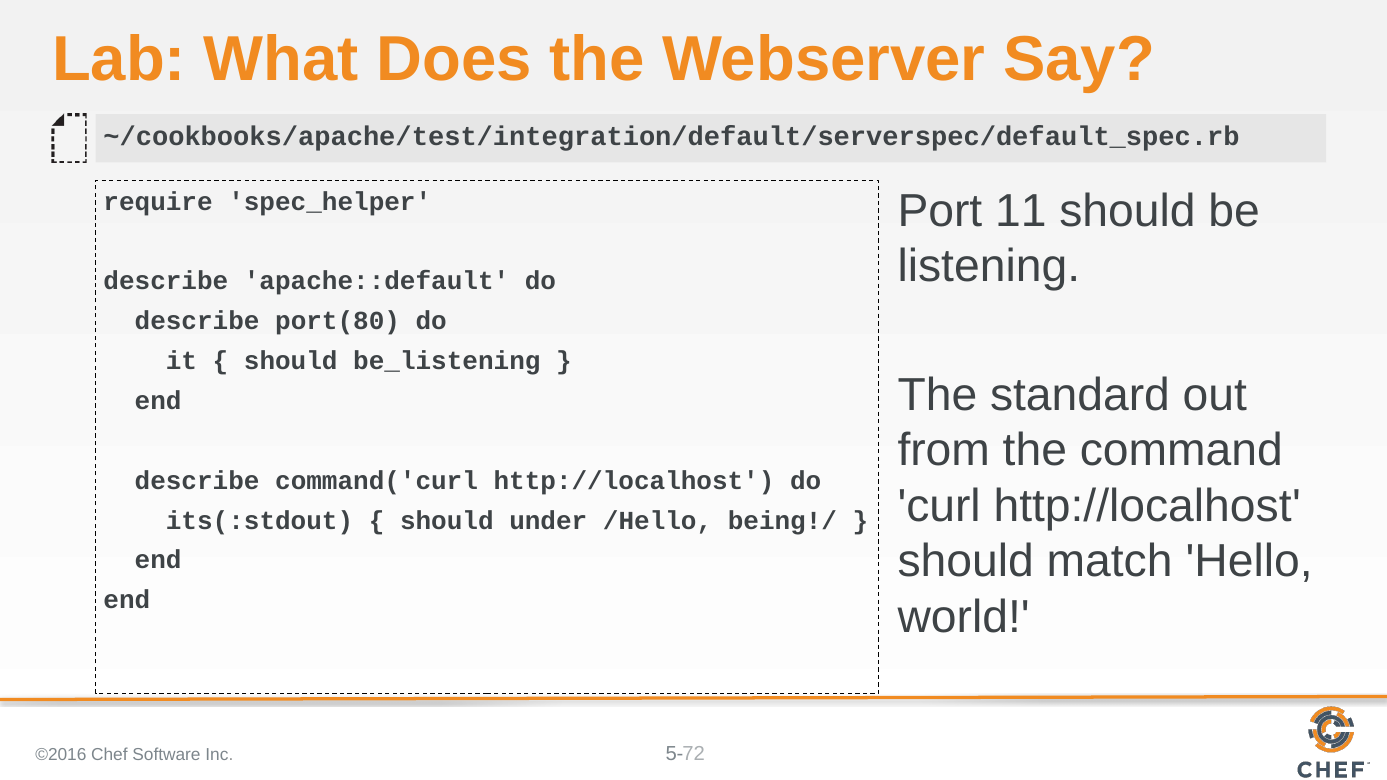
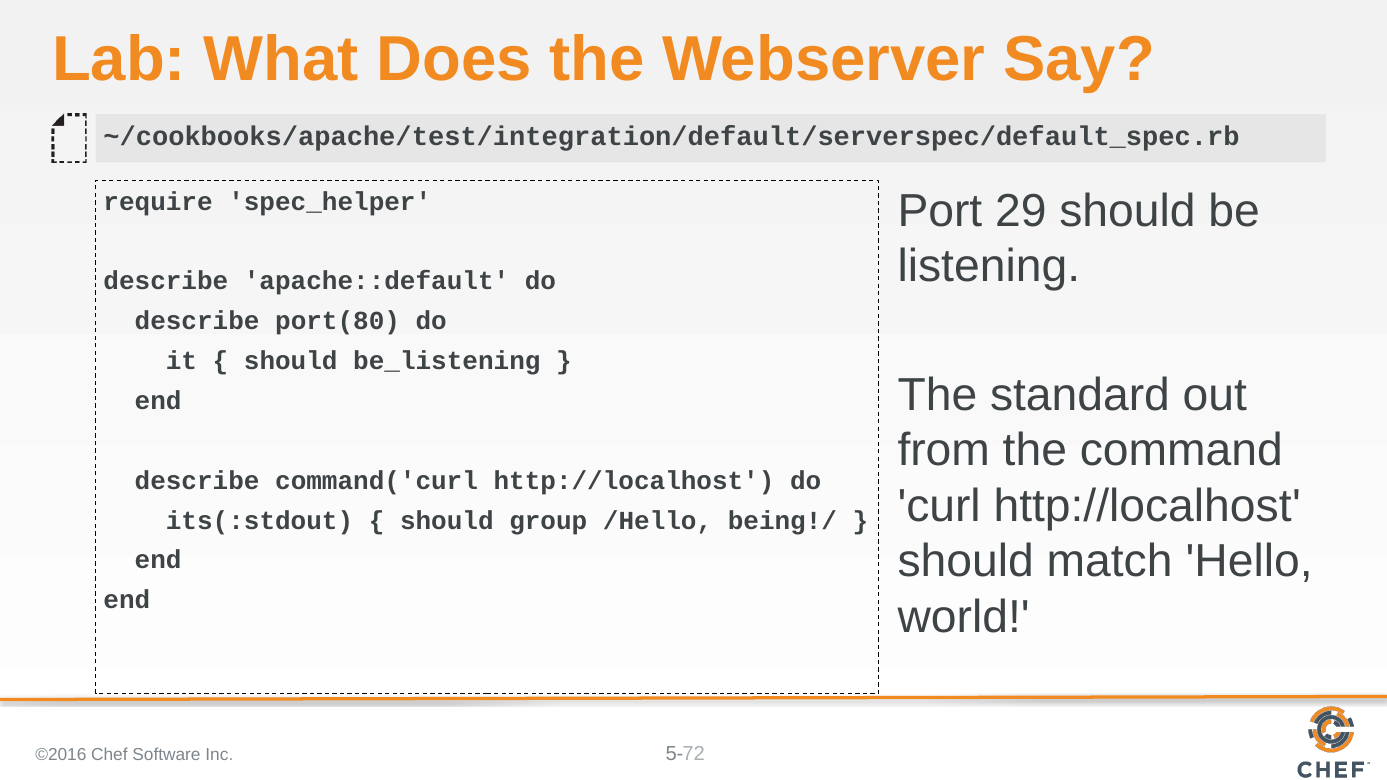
11: 11 -> 29
under: under -> group
